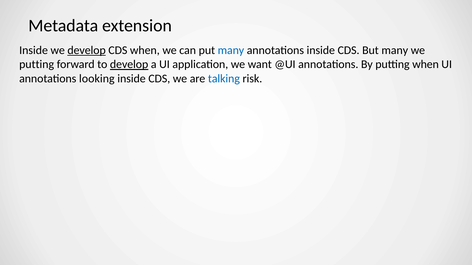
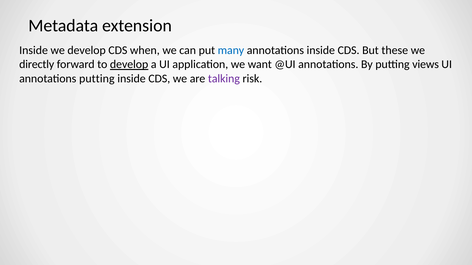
develop at (87, 50) underline: present -> none
But many: many -> these
putting at (37, 65): putting -> directly
putting when: when -> views
annotations looking: looking -> putting
talking colour: blue -> purple
